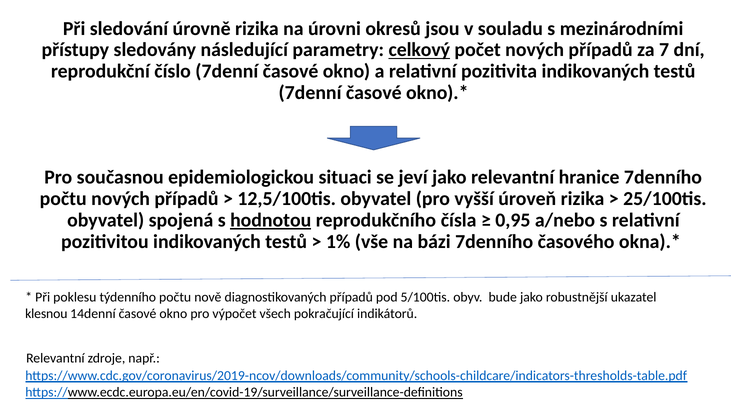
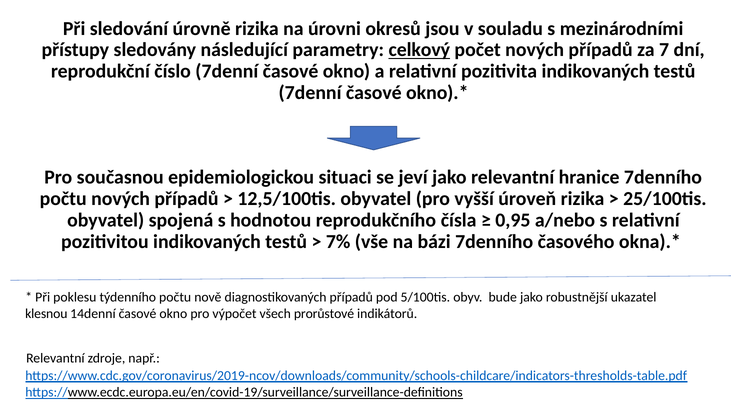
hodnotou underline: present -> none
1%: 1% -> 7%
pokračující: pokračující -> prorůstové
